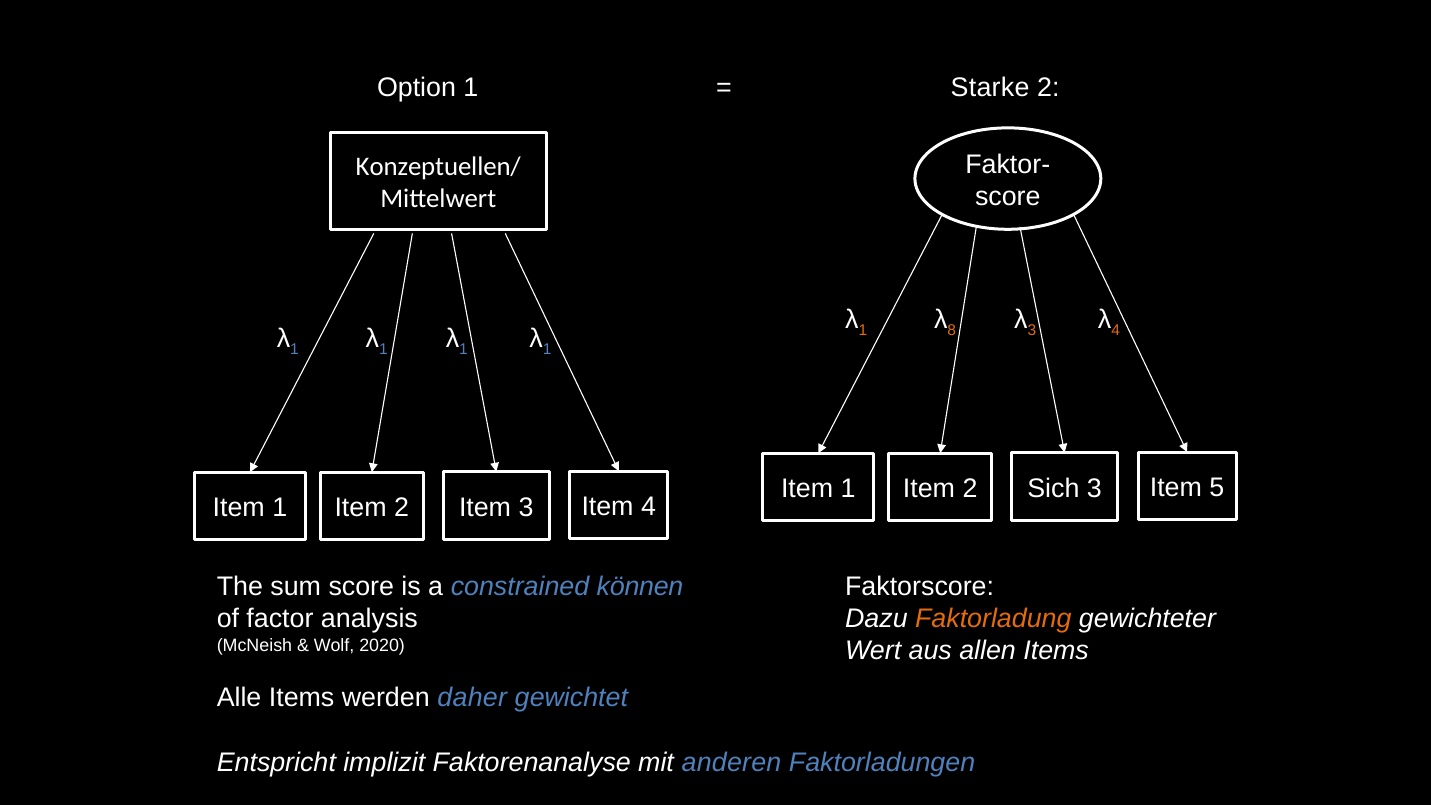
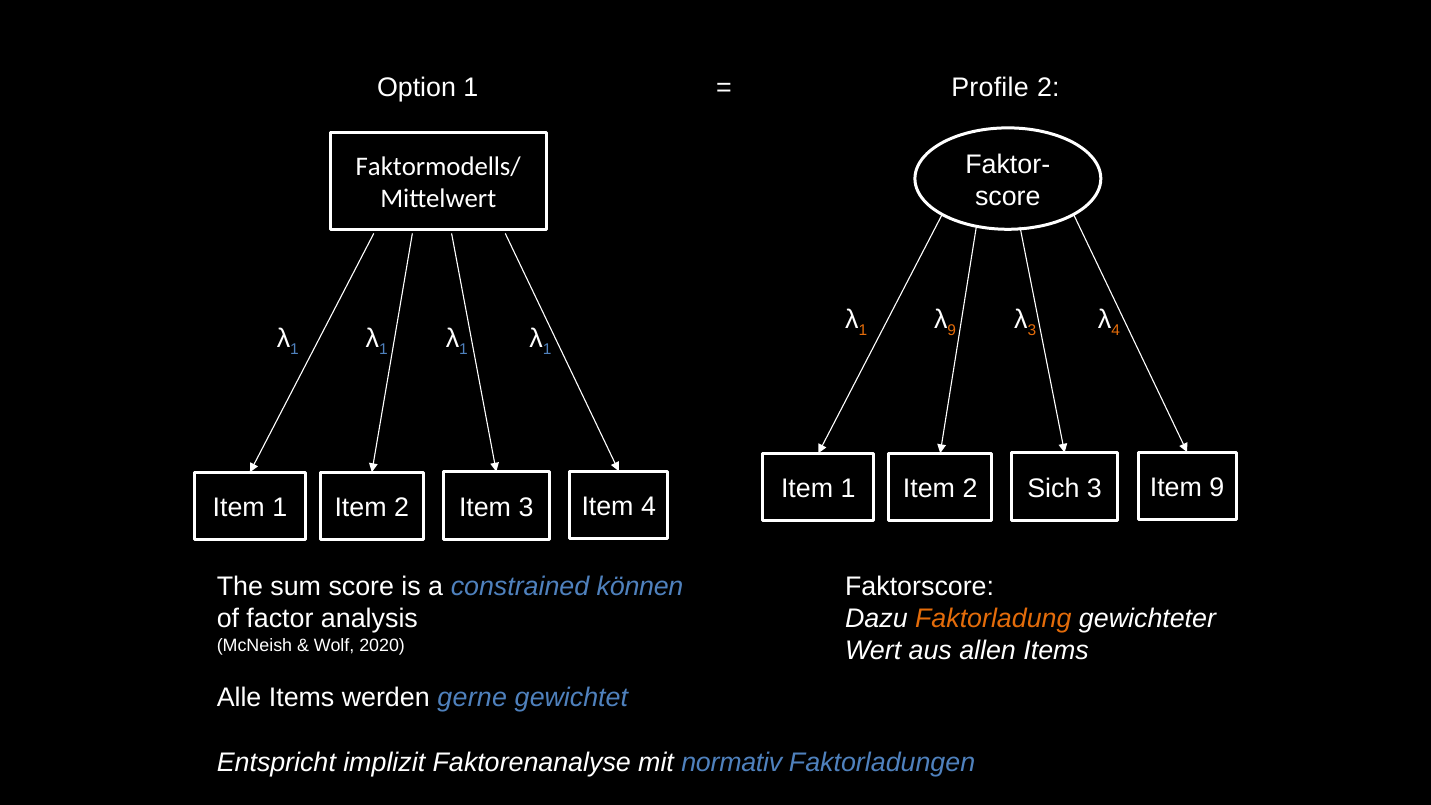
Starke: Starke -> Profile
Konzeptuellen/: Konzeptuellen/ -> Faktormodells/
8 at (952, 330): 8 -> 9
Item 5: 5 -> 9
daher: daher -> gerne
anderen: anderen -> normativ
